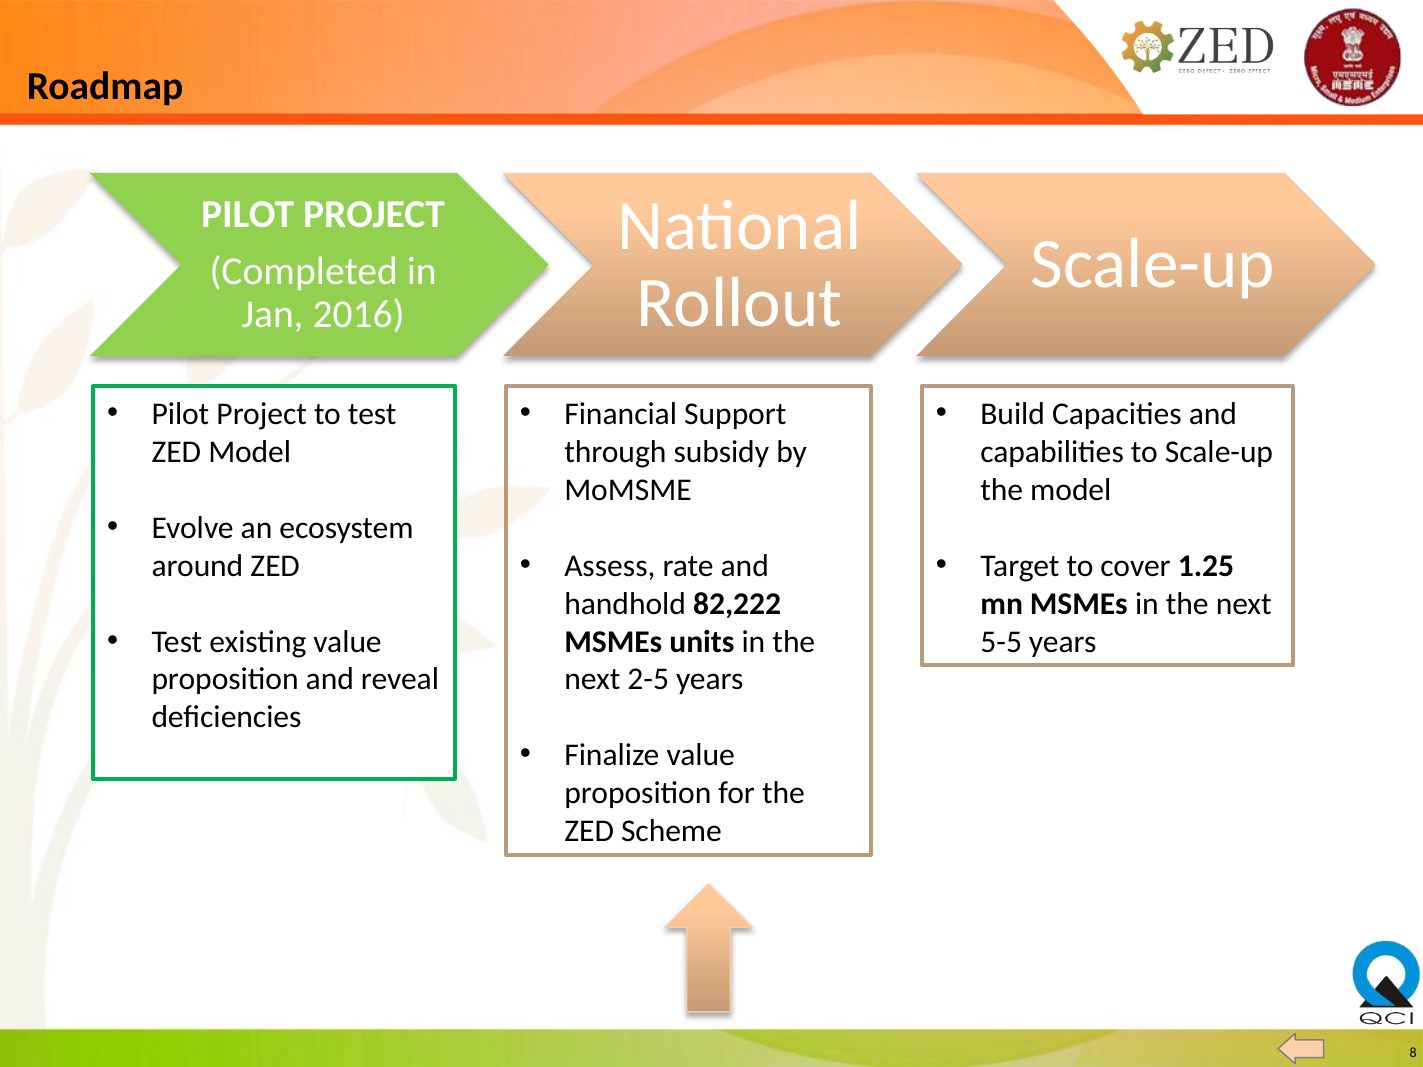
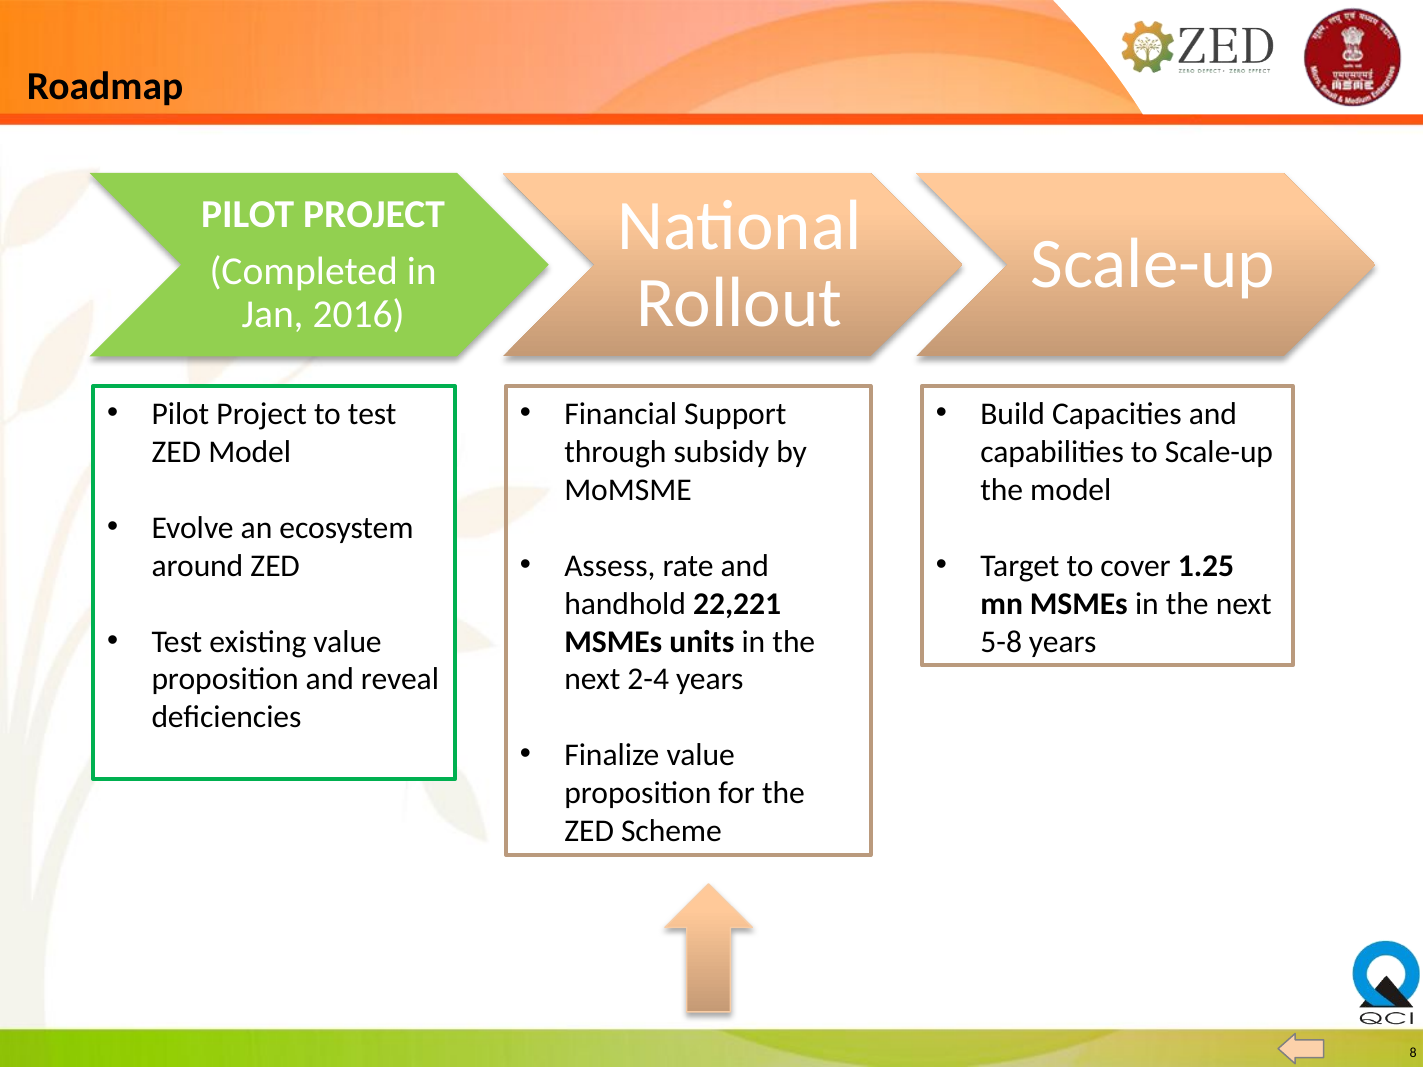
82,222: 82,222 -> 22,221
5-5: 5-5 -> 5-8
2-5: 2-5 -> 2-4
